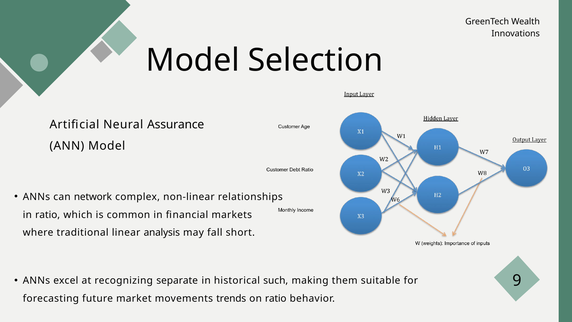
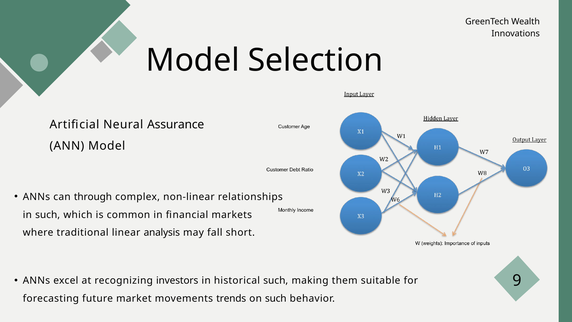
network: network -> through
in ratio: ratio -> such
separate: separate -> investors
on ratio: ratio -> such
